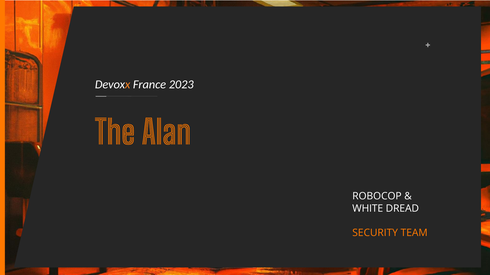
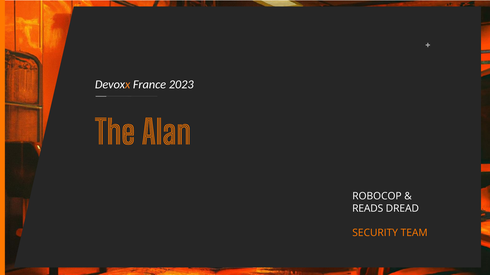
WHITE: WHITE -> READS
